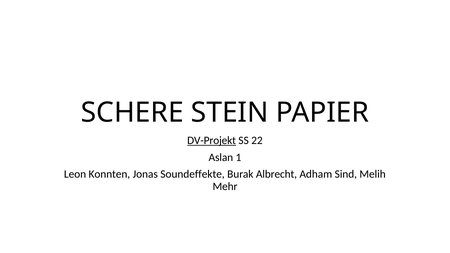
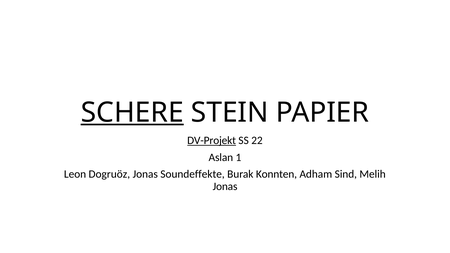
SCHERE underline: none -> present
Konnten: Konnten -> Dogruöz
Albrecht: Albrecht -> Konnten
Mehr at (225, 186): Mehr -> Jonas
